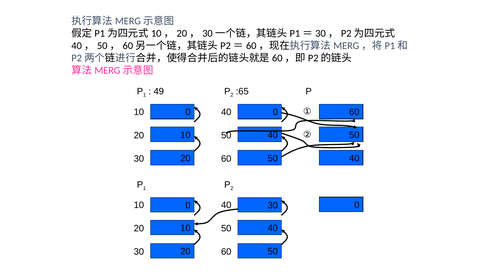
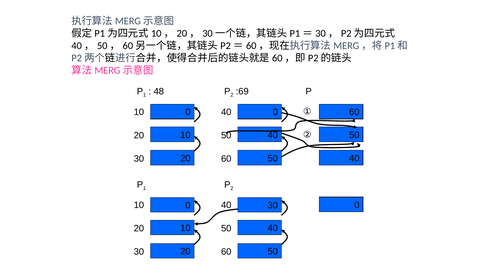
49: 49 -> 48
:65: :65 -> :69
